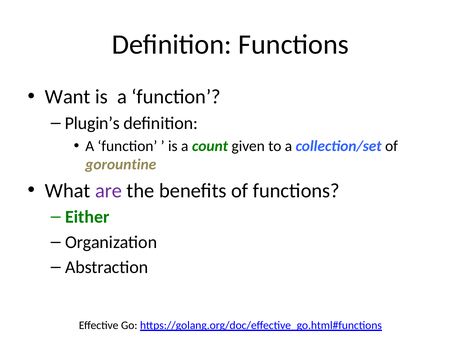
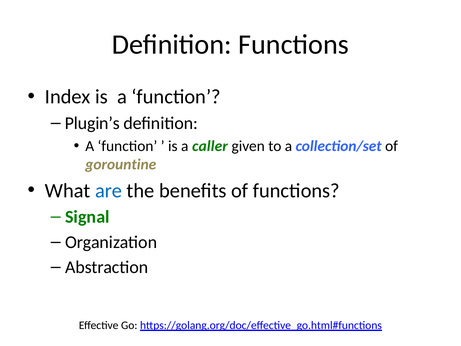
Want: Want -> Index
count: count -> caller
are colour: purple -> blue
Either: Either -> Signal
